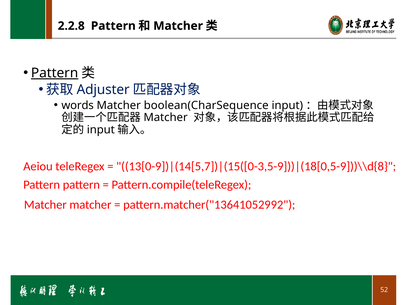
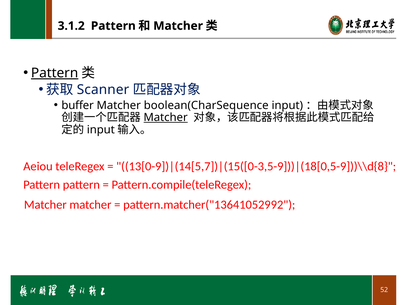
2.2.8: 2.2.8 -> 3.1.2
Adjuster: Adjuster -> Scanner
words: words -> buffer
Matcher at (166, 118) underline: none -> present
